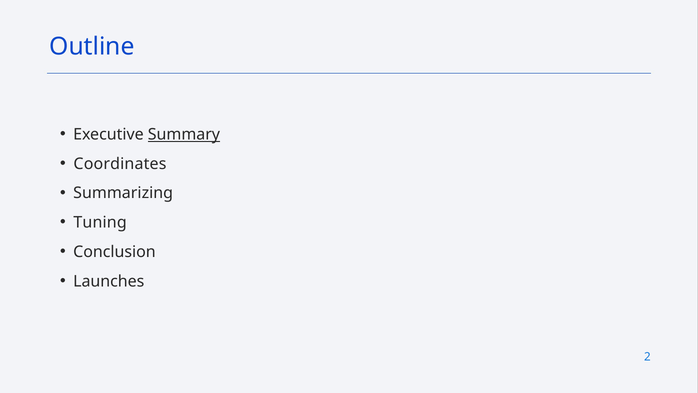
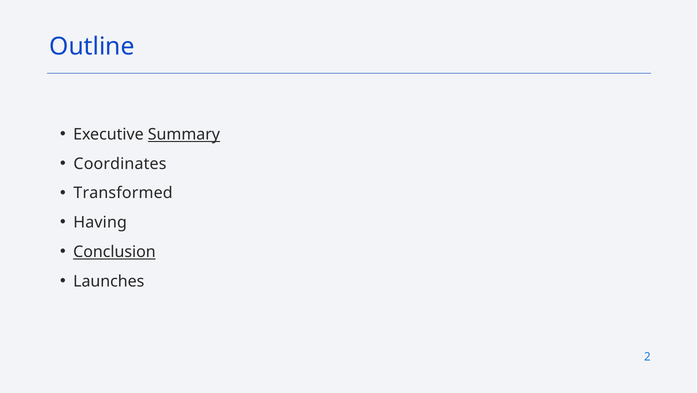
Summarizing: Summarizing -> Transformed
Tuning: Tuning -> Having
Conclusion underline: none -> present
